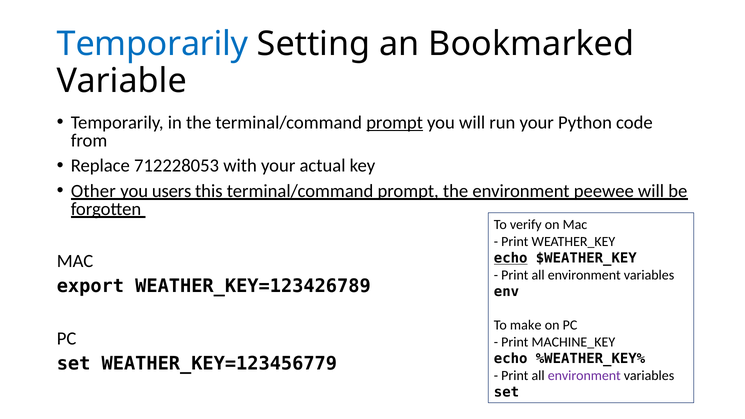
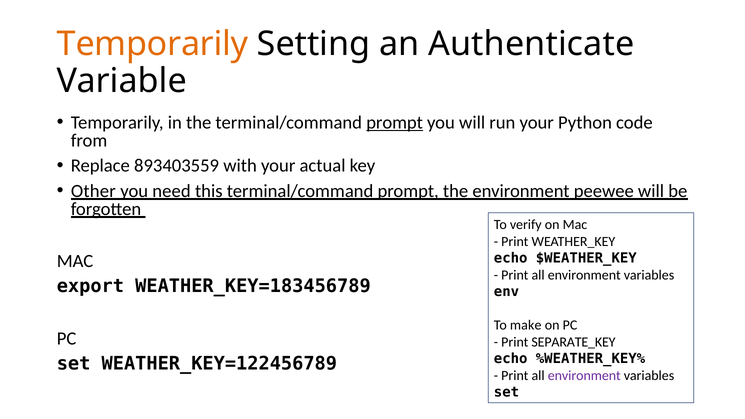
Temporarily at (153, 44) colour: blue -> orange
Bookmarked: Bookmarked -> Authenticate
712228053: 712228053 -> 893403559
users: users -> need
echo at (511, 258) underline: present -> none
WEATHER_KEY=123426789: WEATHER_KEY=123426789 -> WEATHER_KEY=183456789
MACHINE_KEY: MACHINE_KEY -> SEPARATE_KEY
WEATHER_KEY=123456779: WEATHER_KEY=123456779 -> WEATHER_KEY=122456789
